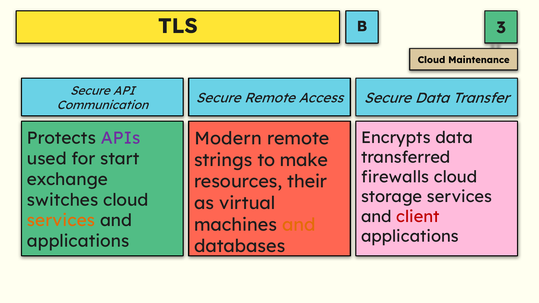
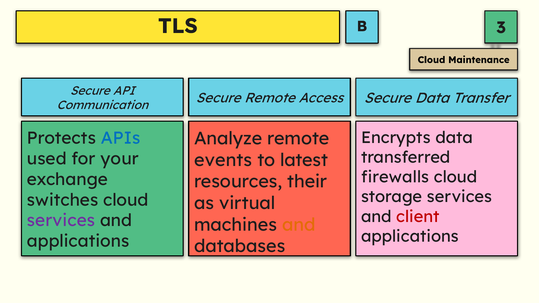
APIs colour: purple -> blue
Modern: Modern -> Analyze
start: start -> your
strings: strings -> events
make: make -> latest
services at (61, 221) colour: orange -> purple
